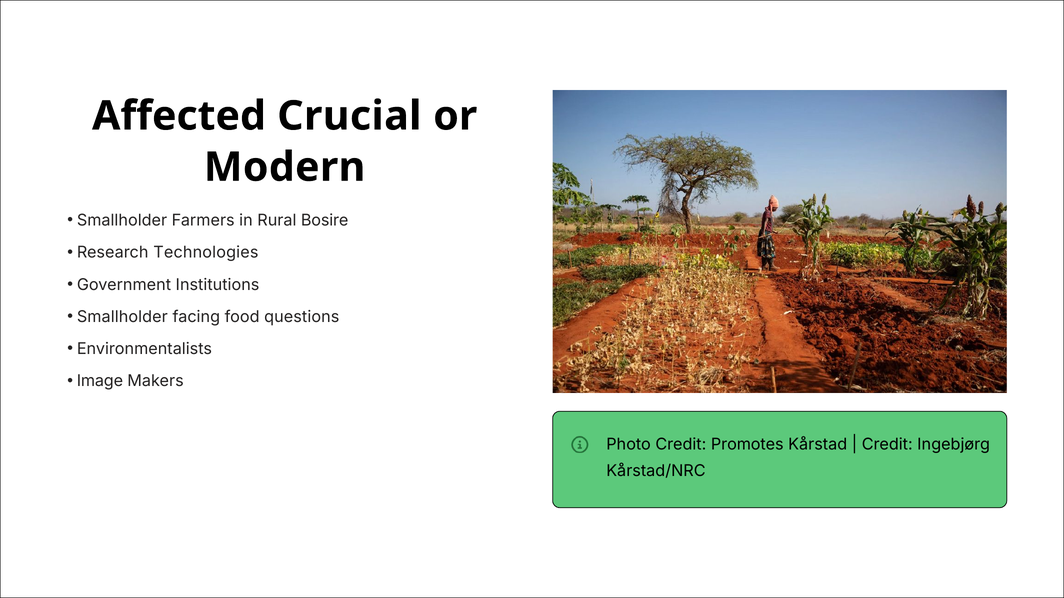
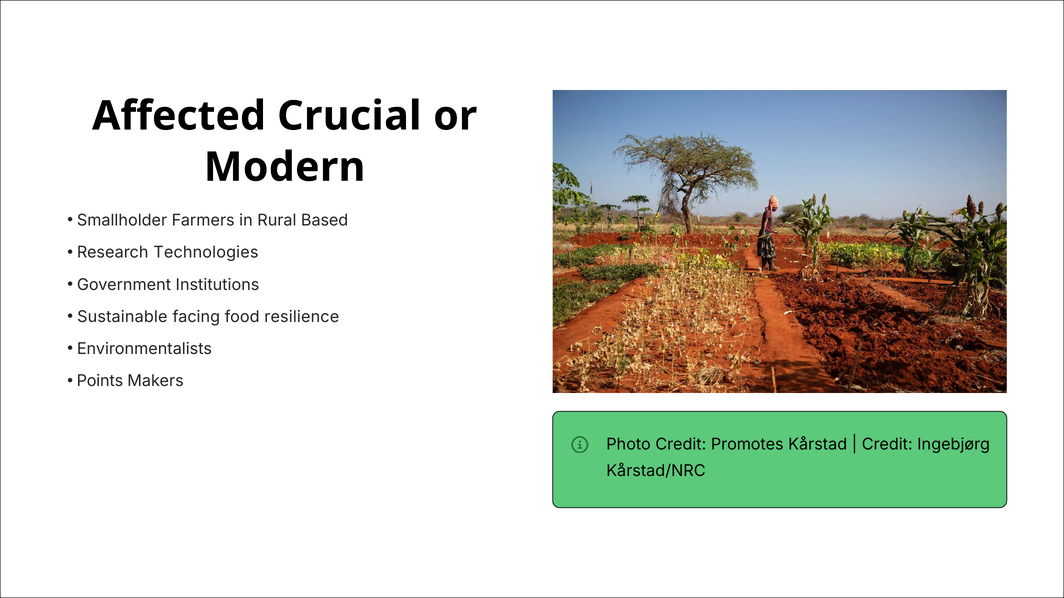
Bosire: Bosire -> Based
Smallholder at (122, 317): Smallholder -> Sustainable
questions: questions -> resilience
Image: Image -> Points
